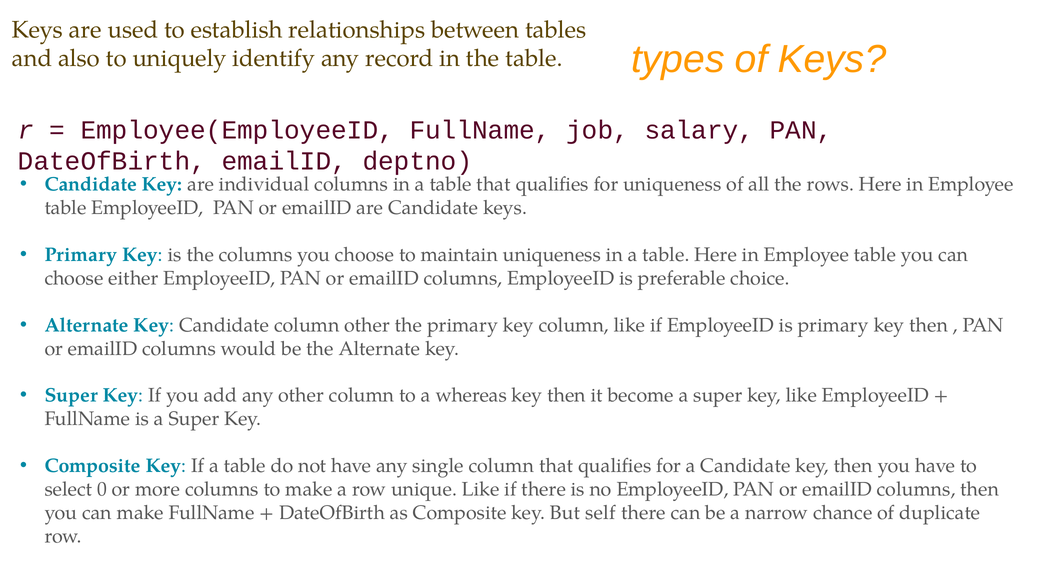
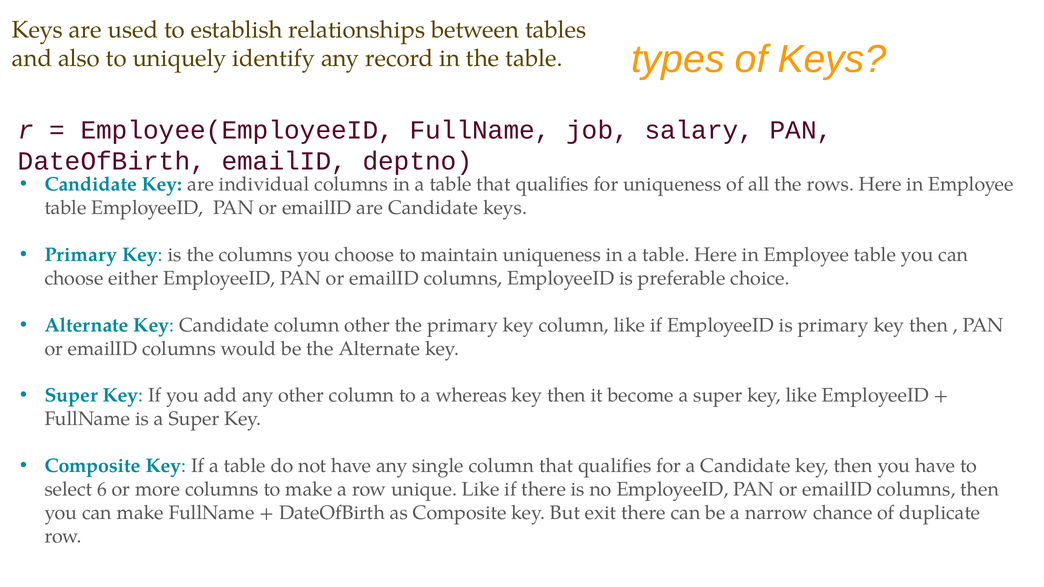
0: 0 -> 6
self: self -> exit
